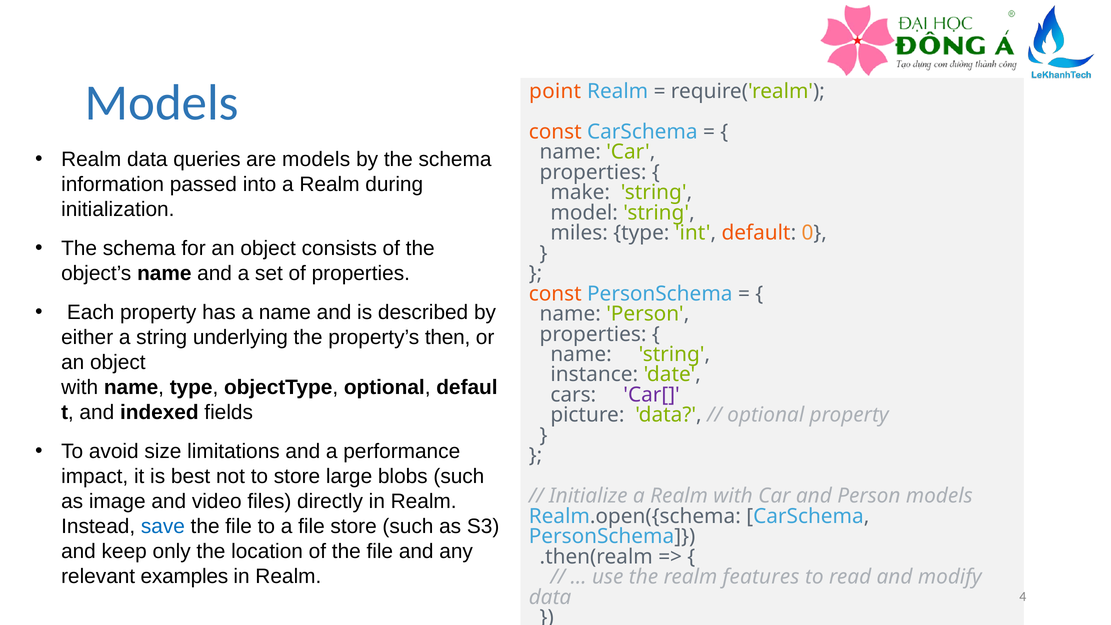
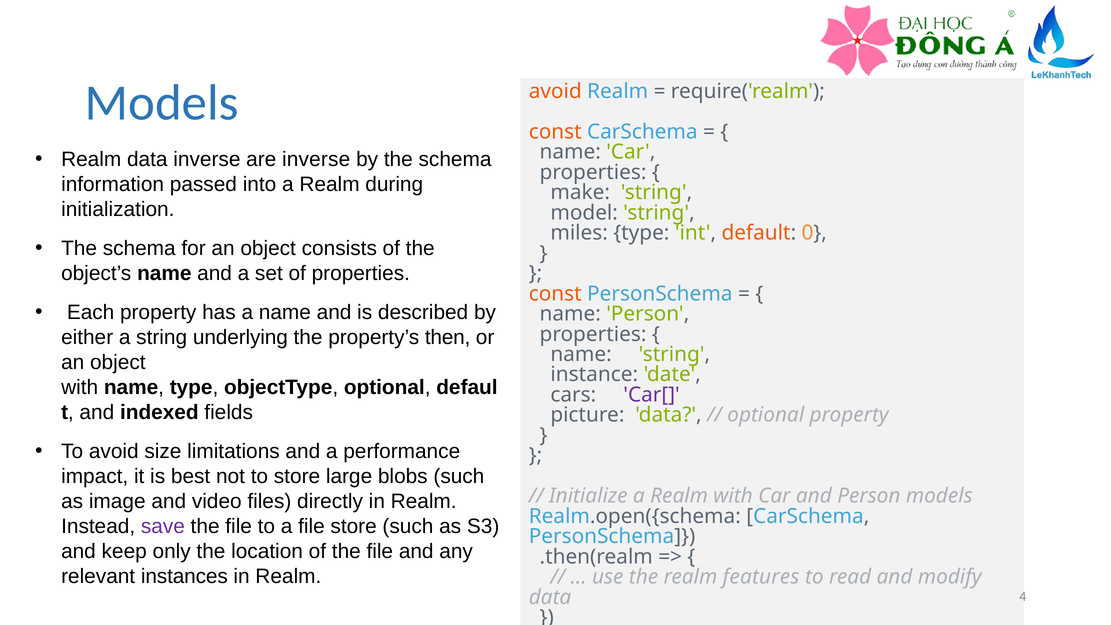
point at (555, 91): point -> avoid
data queries: queries -> inverse
are models: models -> inverse
save colour: blue -> purple
examples: examples -> instances
